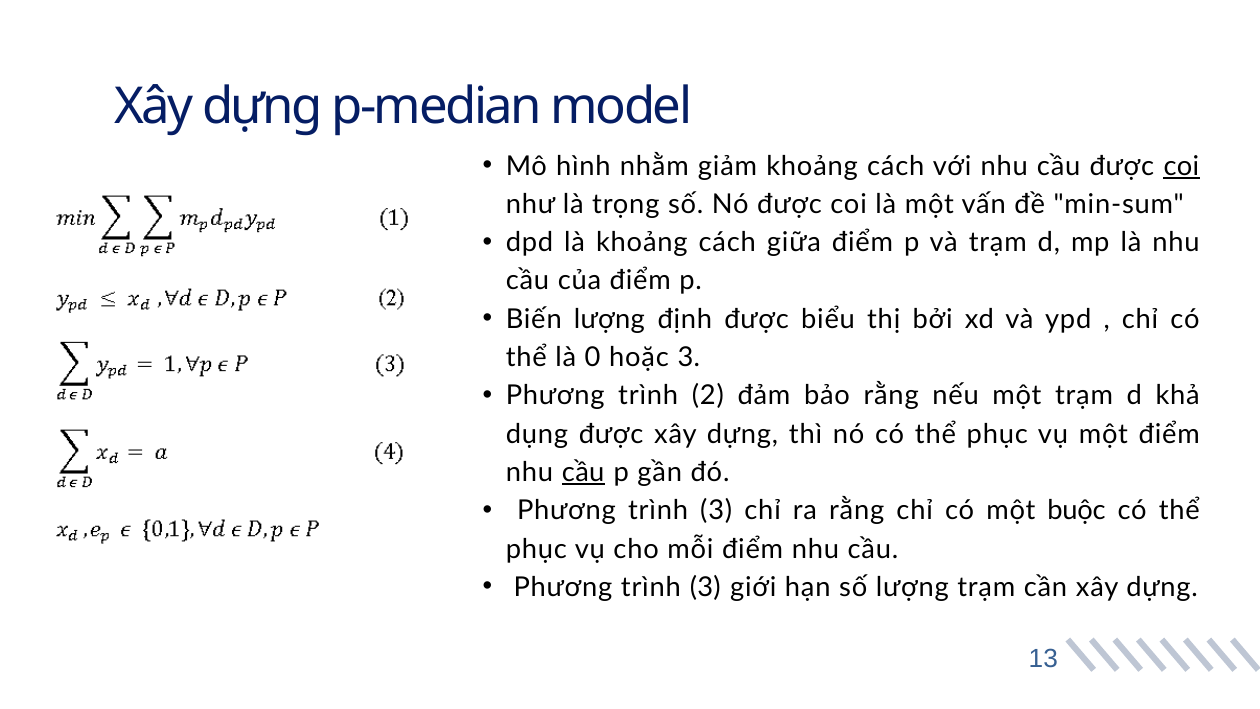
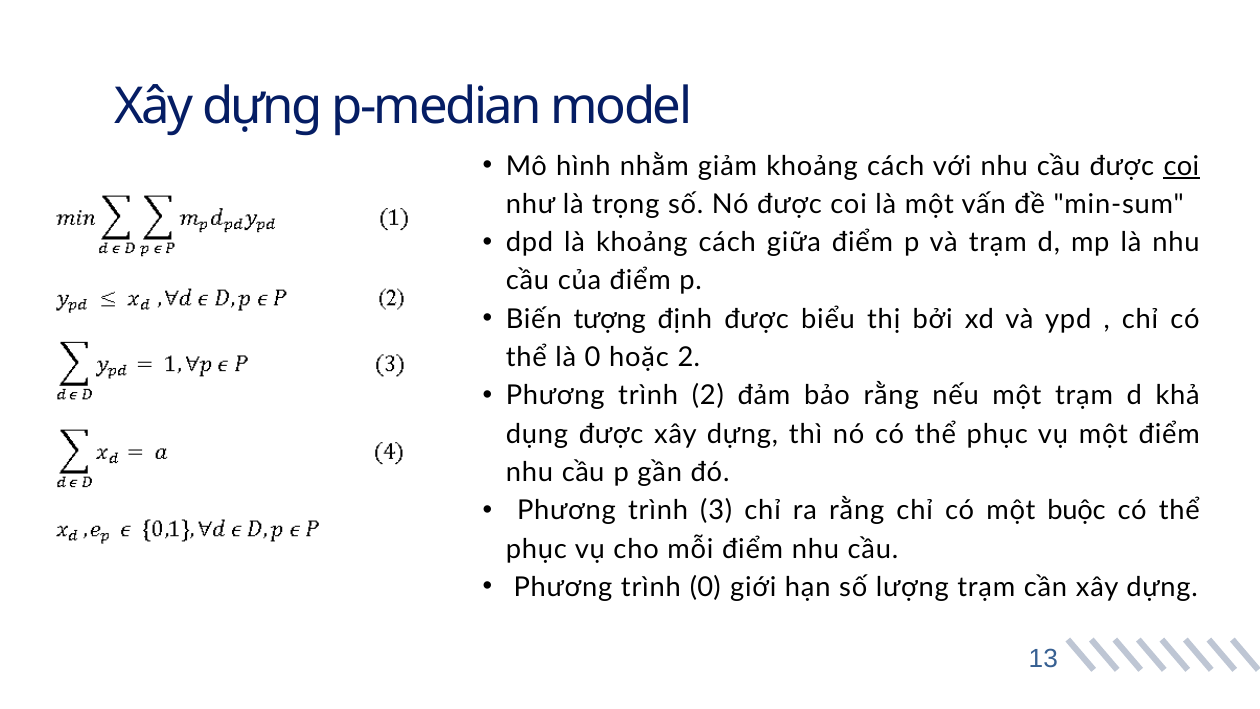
Biến lượng: lượng -> tượng
hoặc 3: 3 -> 2
cầu at (583, 472) underline: present -> none
3 at (705, 587): 3 -> 0
